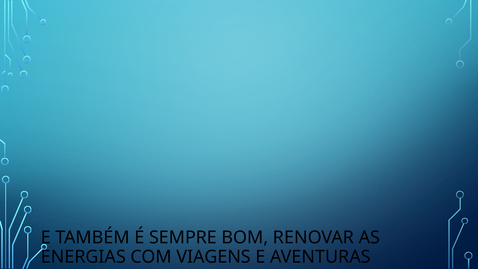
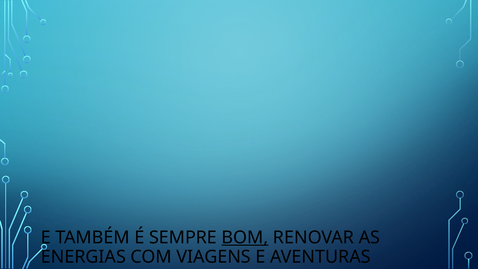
BOM underline: none -> present
